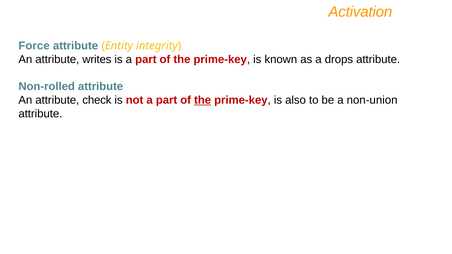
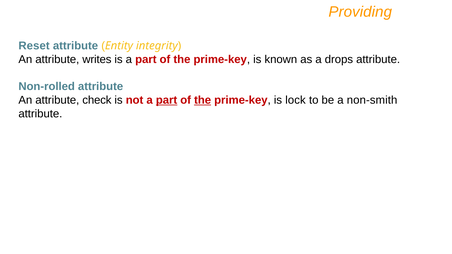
Activation: Activation -> Providing
Force: Force -> Reset
part at (167, 100) underline: none -> present
also: also -> lock
non-union: non-union -> non-smith
